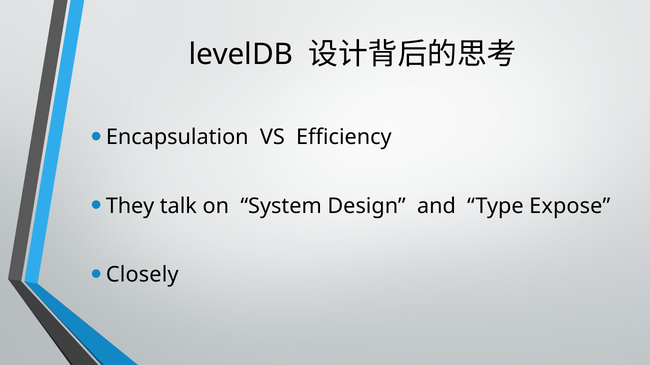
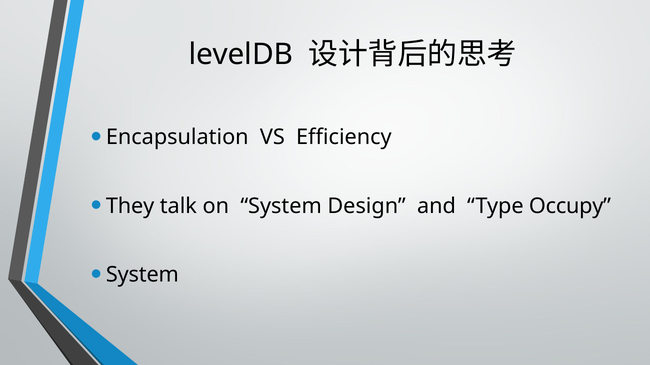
Expose: Expose -> Occupy
Closely at (142, 275): Closely -> System
